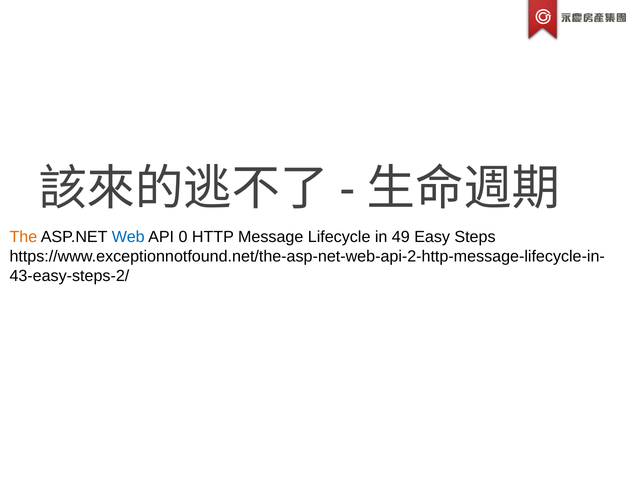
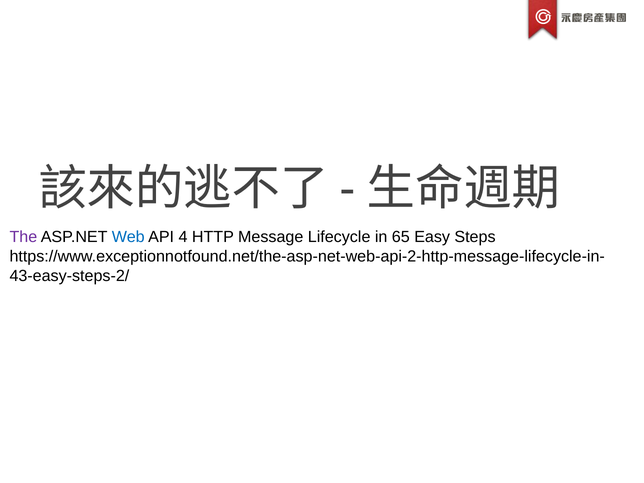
The colour: orange -> purple
0: 0 -> 4
49: 49 -> 65
